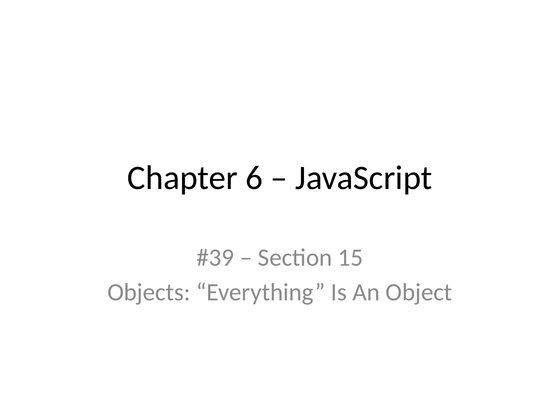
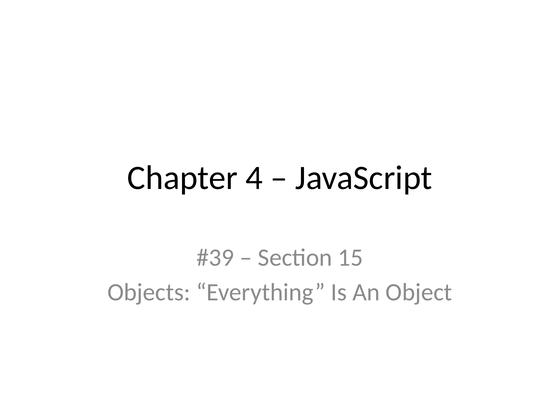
6: 6 -> 4
